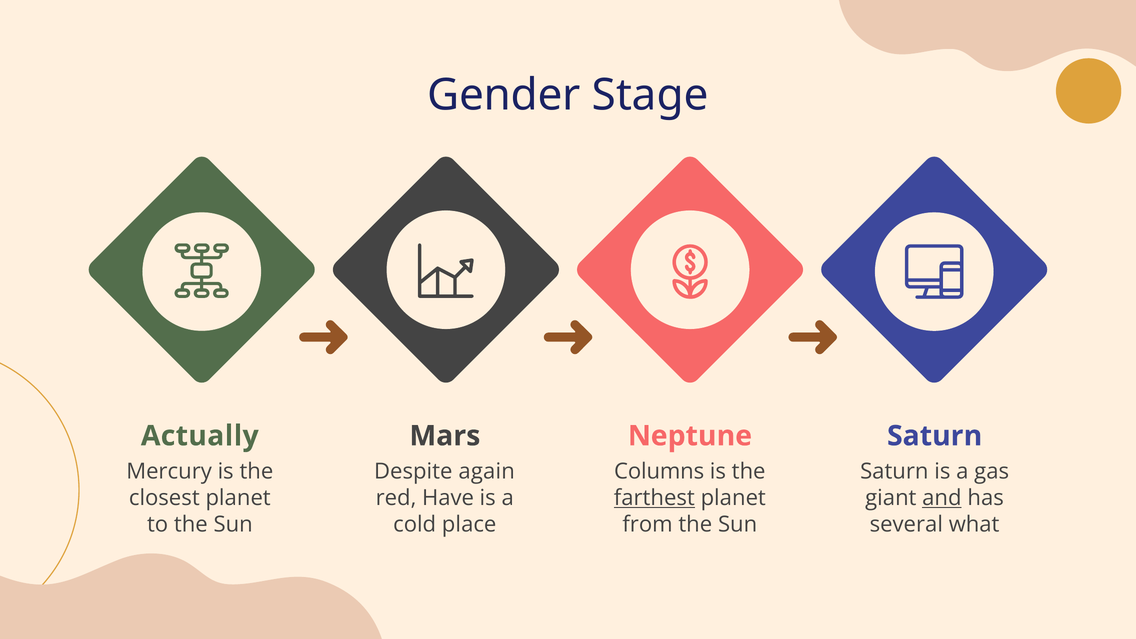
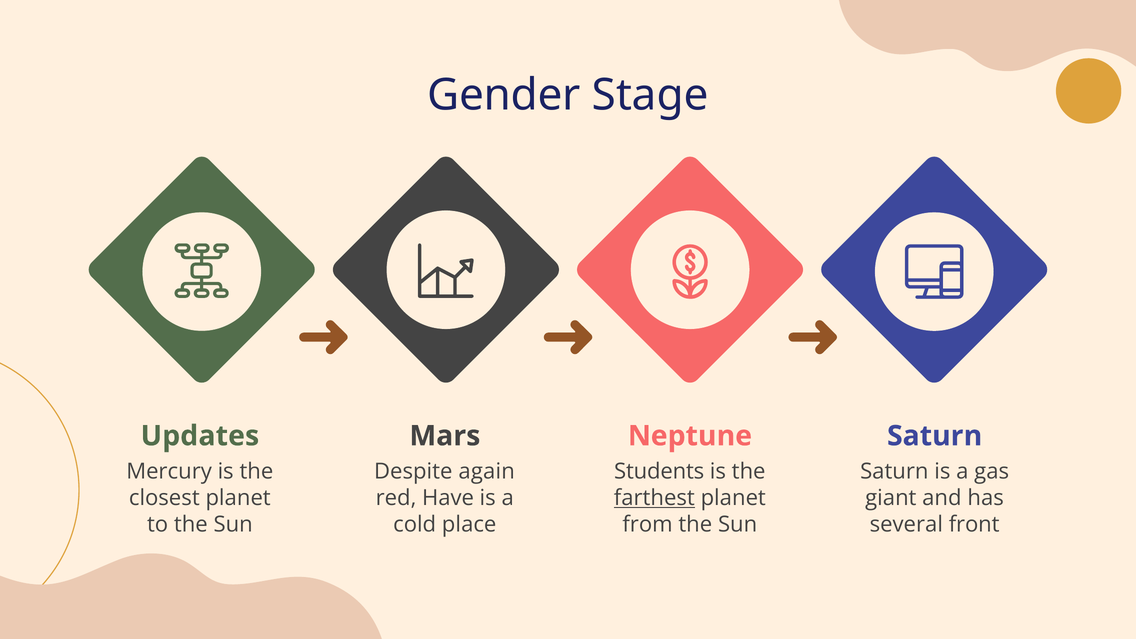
Actually: Actually -> Updates
Columns: Columns -> Students
and underline: present -> none
what: what -> front
